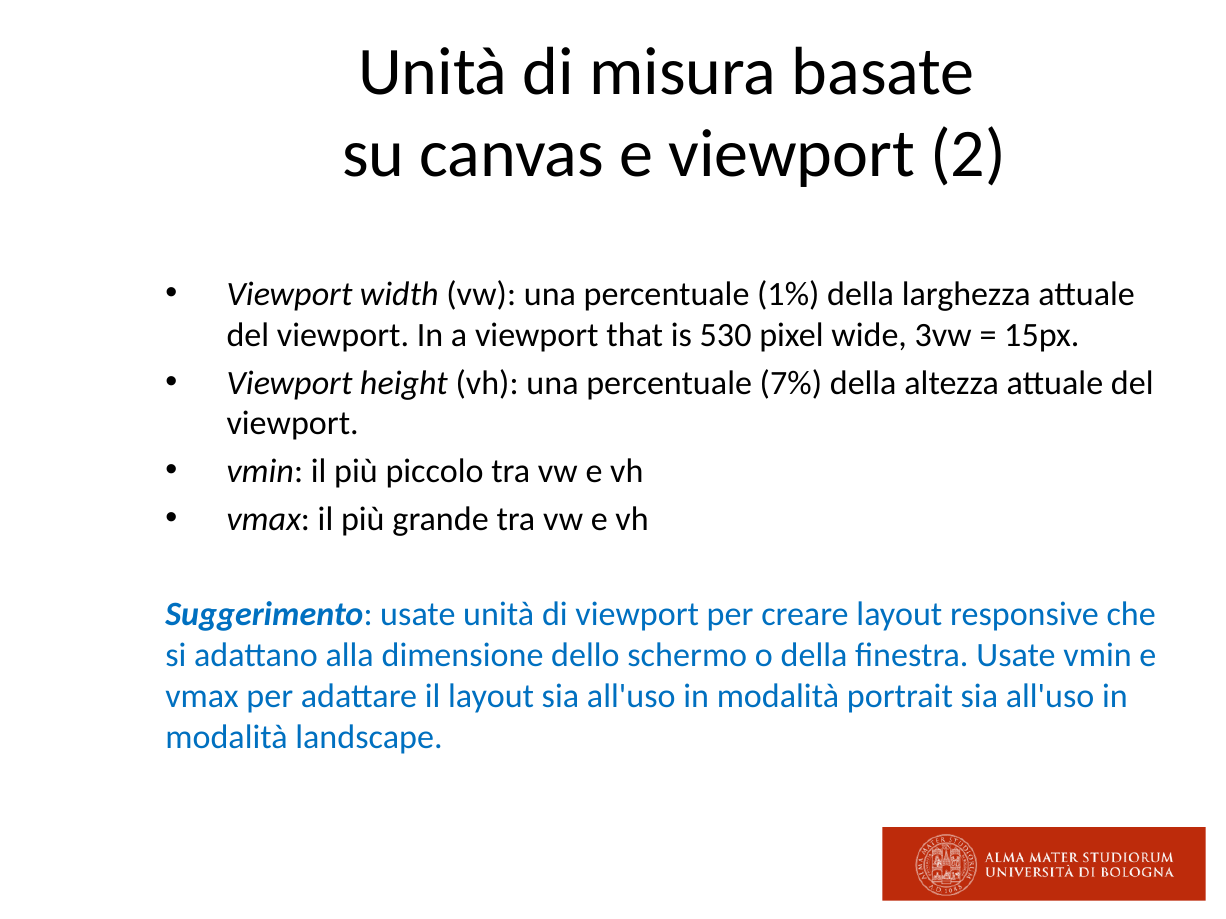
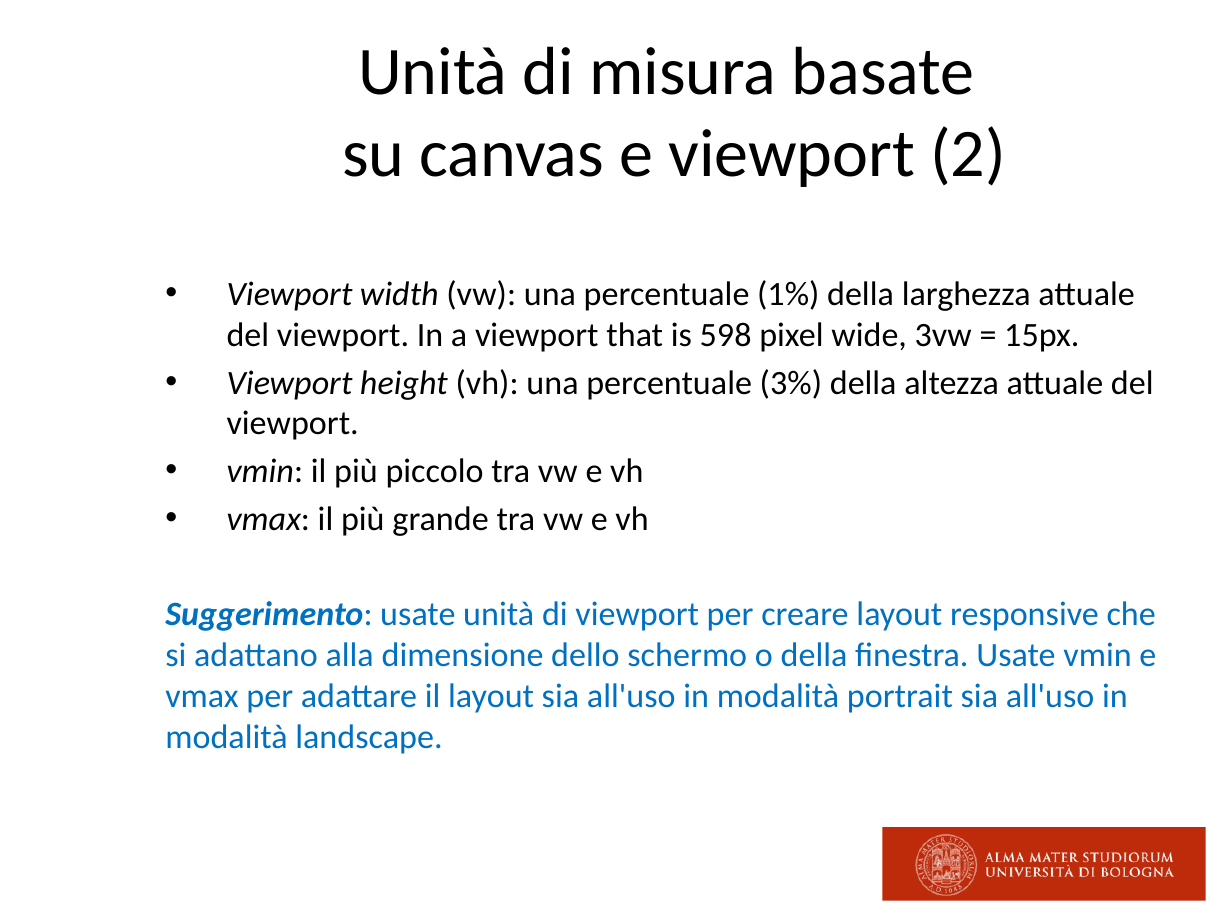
530: 530 -> 598
7%: 7% -> 3%
